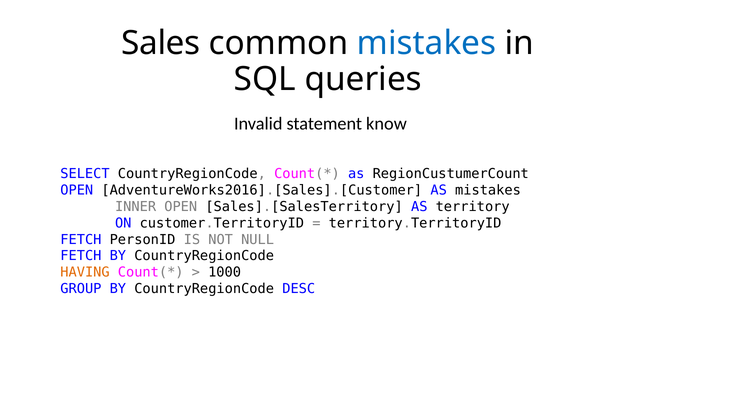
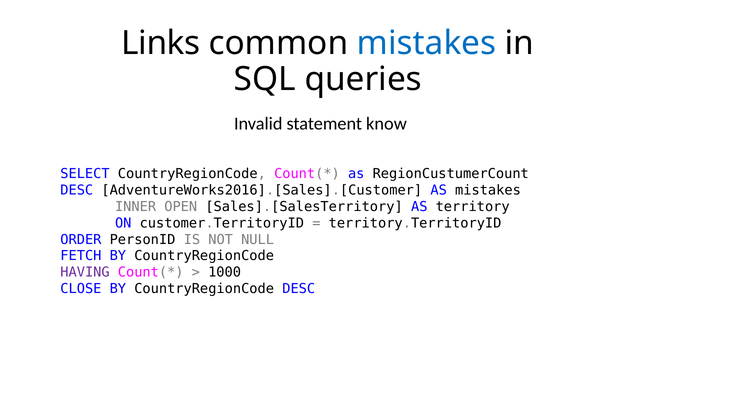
Sales: Sales -> Links
OPEN at (77, 190): OPEN -> DESC
FETCH at (81, 240): FETCH -> ORDER
HAVING colour: orange -> purple
GROUP: GROUP -> CLOSE
